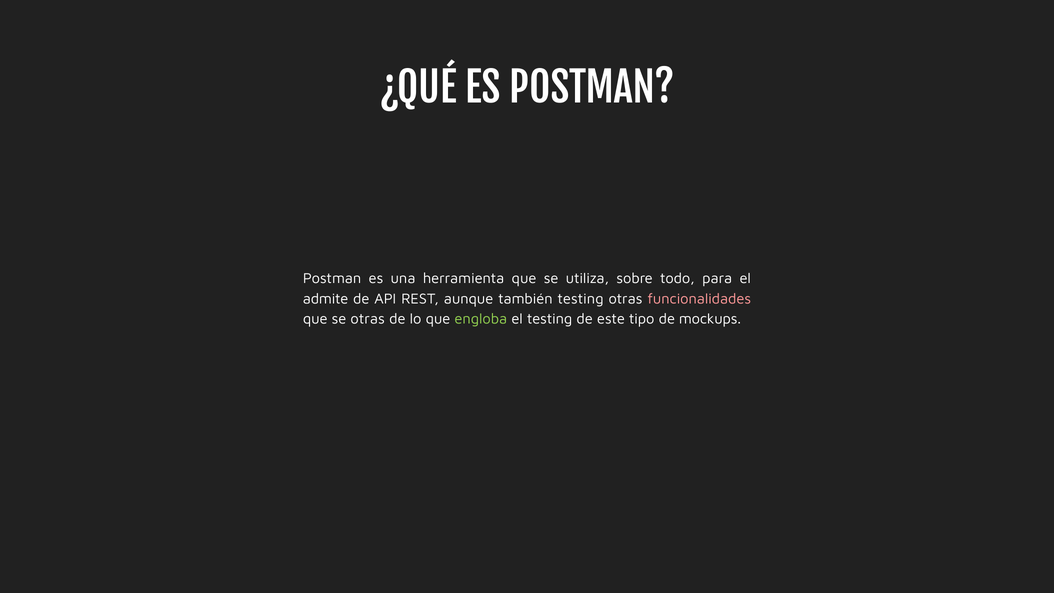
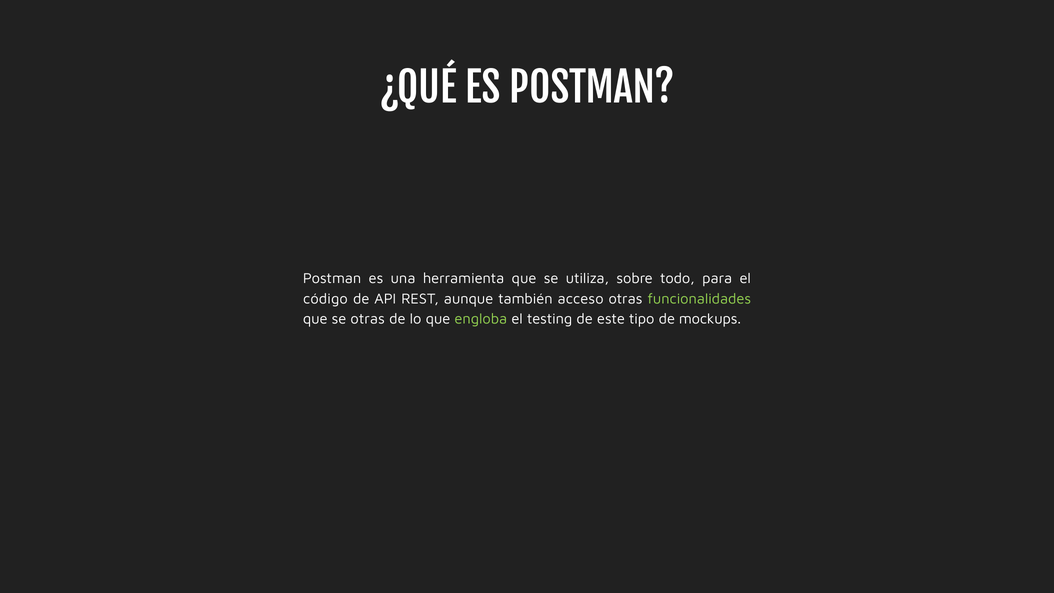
admite: admite -> código
también testing: testing -> acceso
funcionalidades colour: pink -> light green
